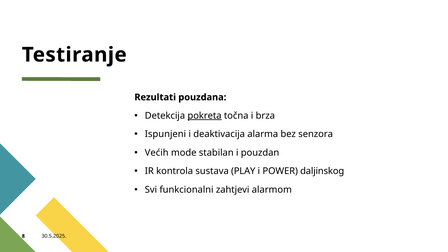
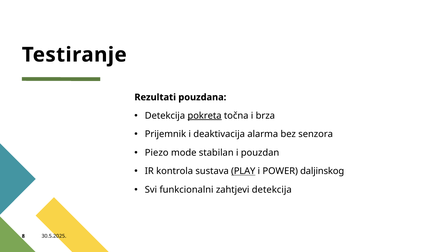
Ispunjeni: Ispunjeni -> Prijemnik
Većih: Većih -> Piezo
PLAY underline: none -> present
zahtjevi alarmom: alarmom -> detekcija
